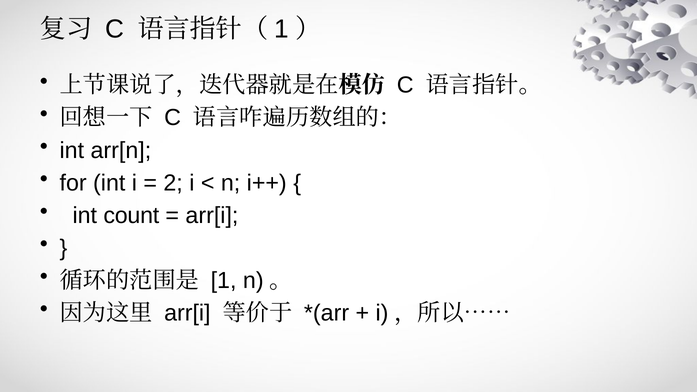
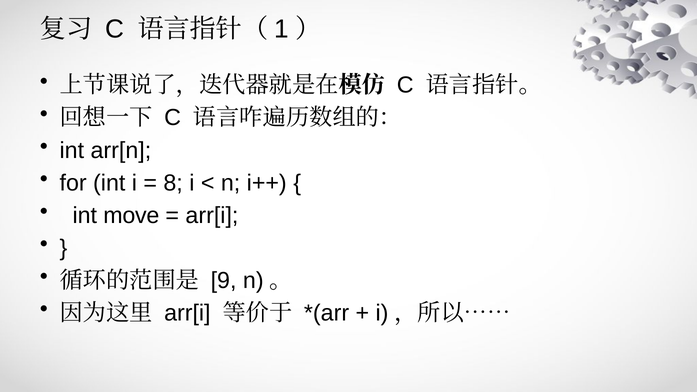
2: 2 -> 8
count: count -> move
1 at (224, 281): 1 -> 9
